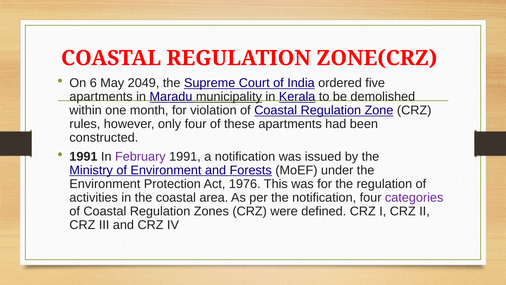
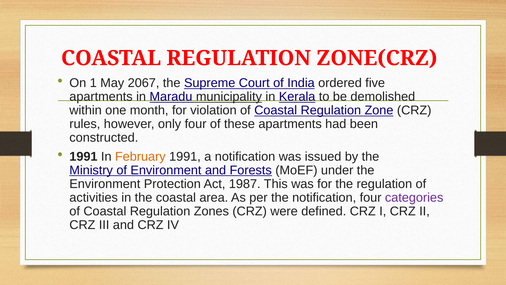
6: 6 -> 1
2049: 2049 -> 2067
February colour: purple -> orange
1976: 1976 -> 1987
